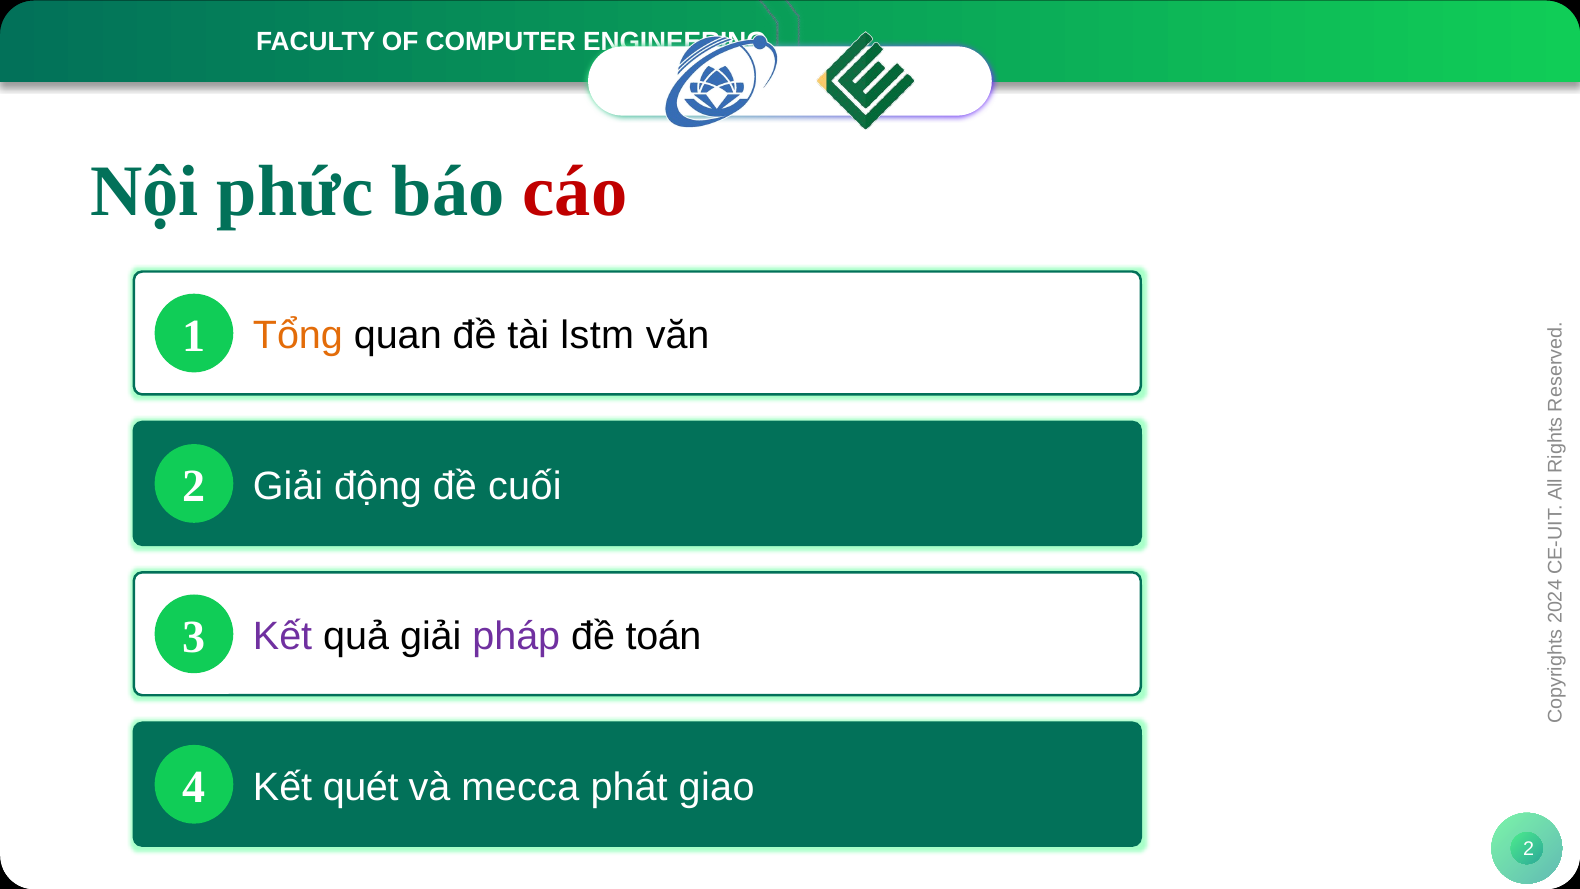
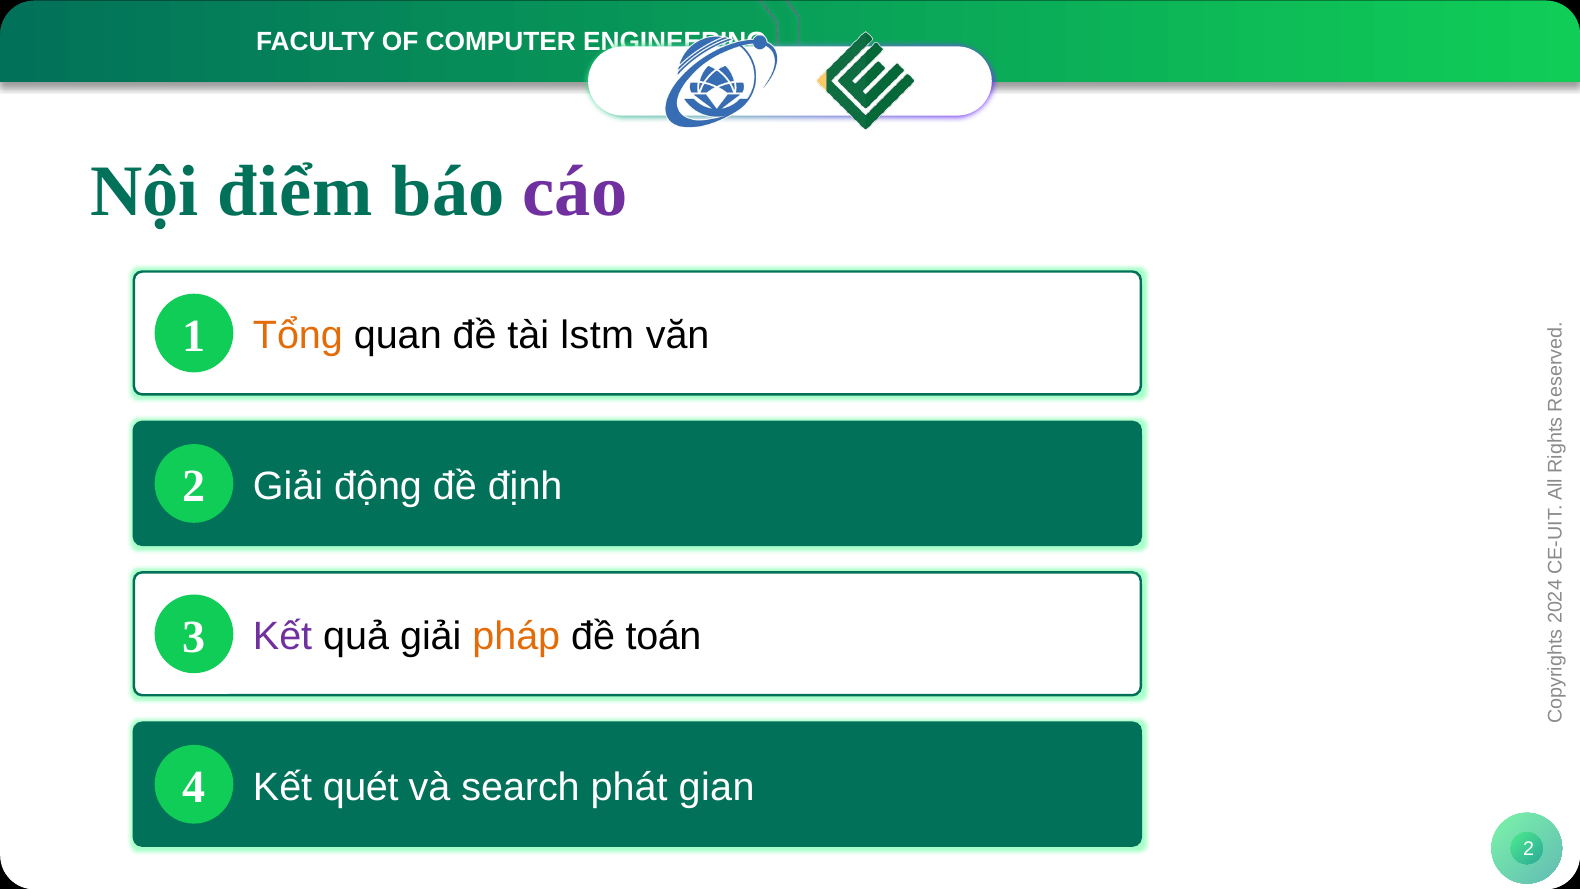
phức: phức -> điểm
cáo colour: red -> purple
cuối: cuối -> định
pháp colour: purple -> orange
mecca: mecca -> search
giao: giao -> gian
